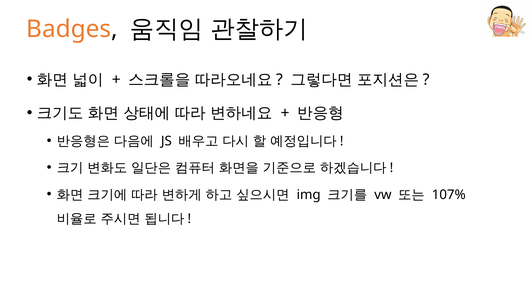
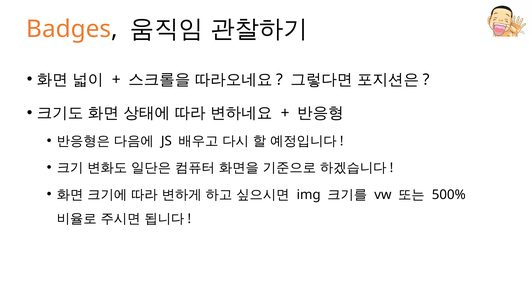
107%: 107% -> 500%
